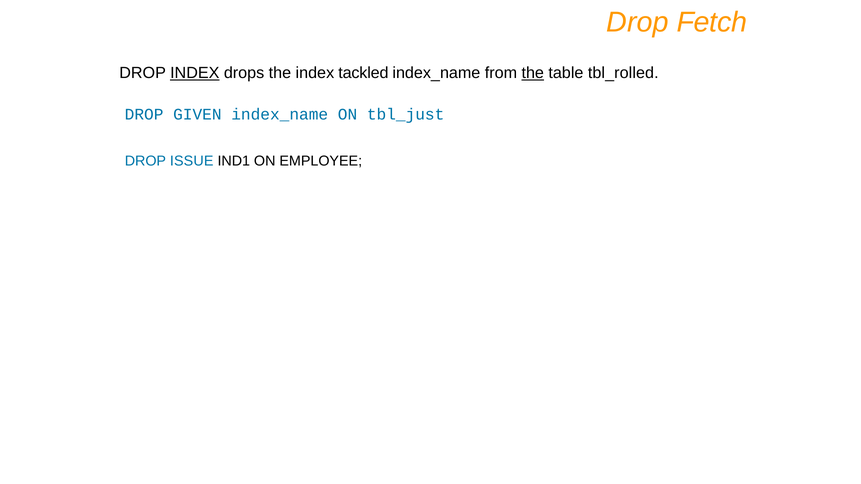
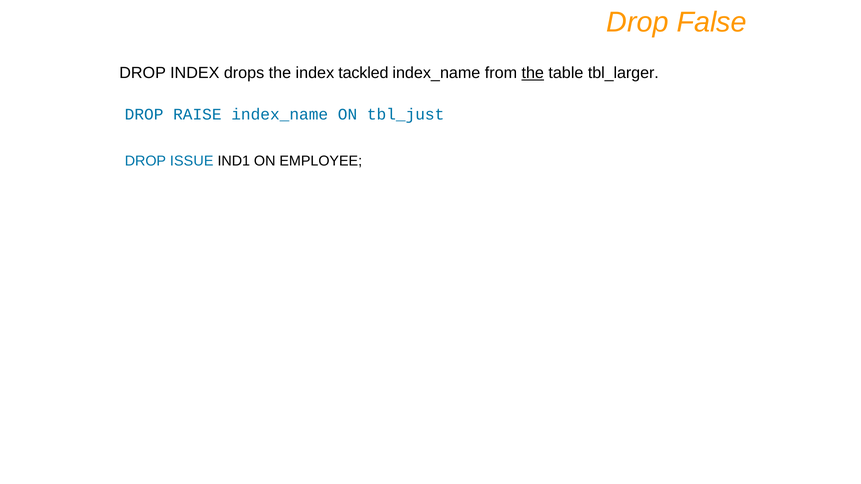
Fetch: Fetch -> False
INDEX at (195, 73) underline: present -> none
tbl_rolled: tbl_rolled -> tbl_larger
GIVEN: GIVEN -> RAISE
